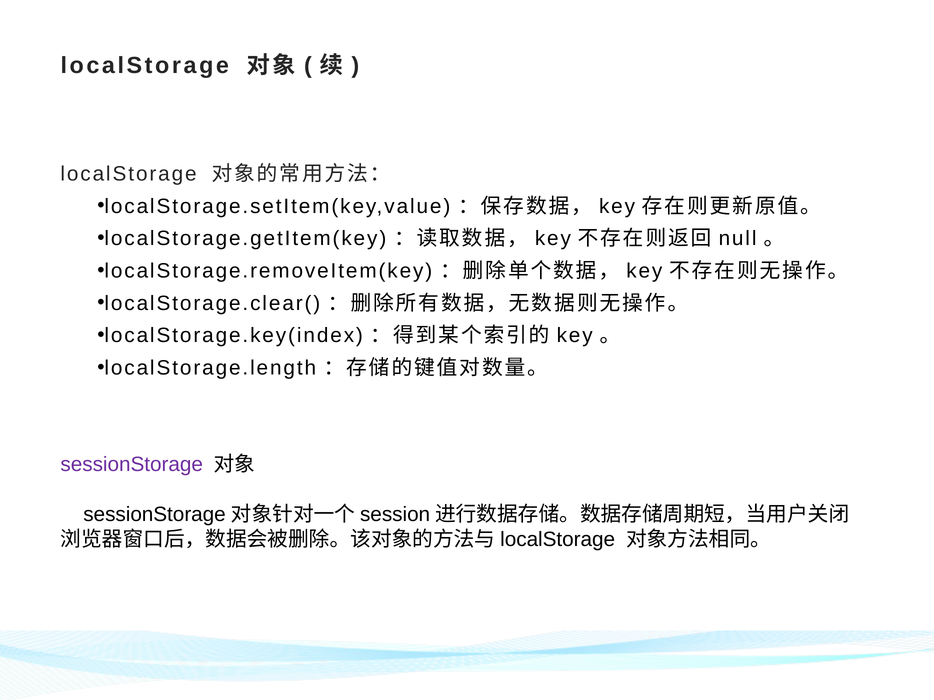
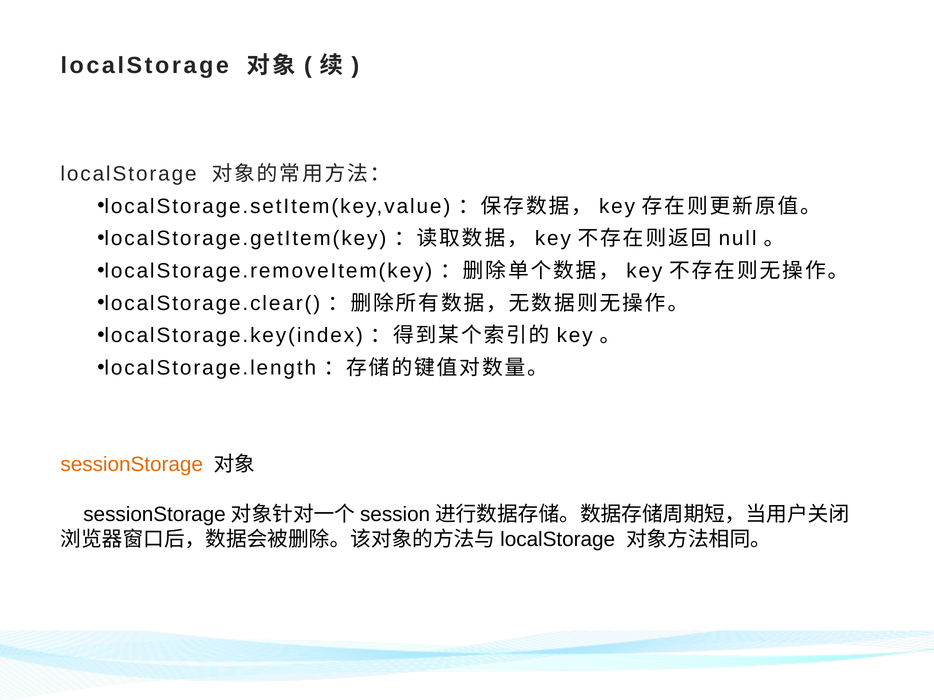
sessionStorage colour: purple -> orange
